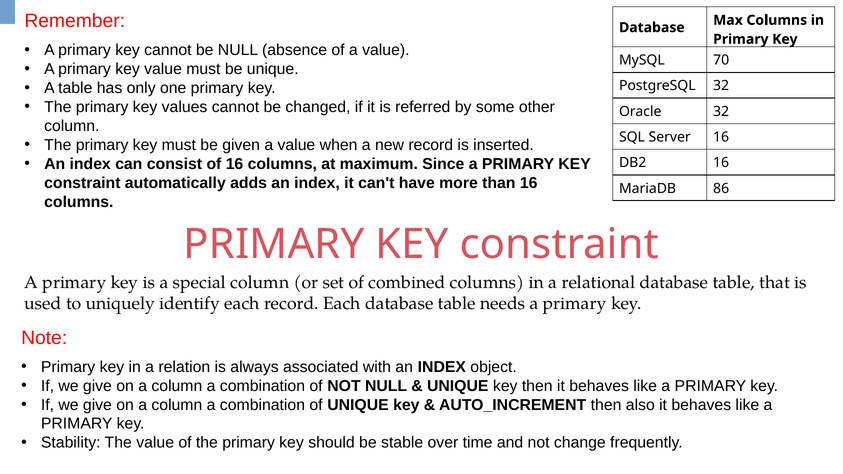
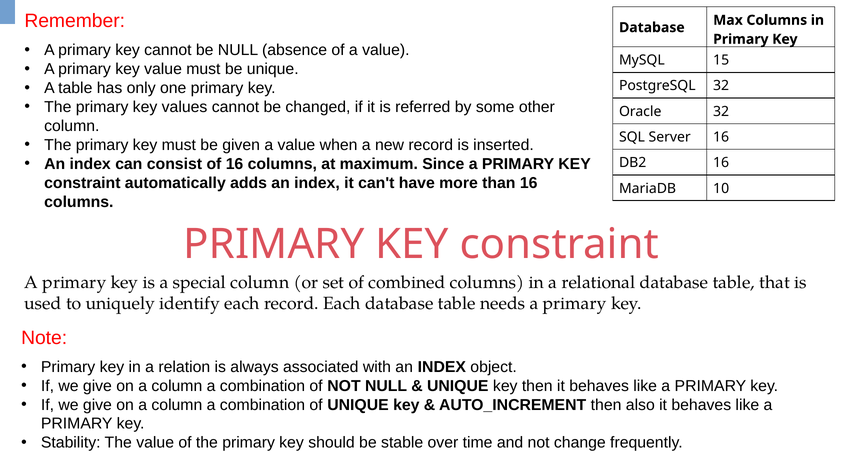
70: 70 -> 15
86: 86 -> 10
